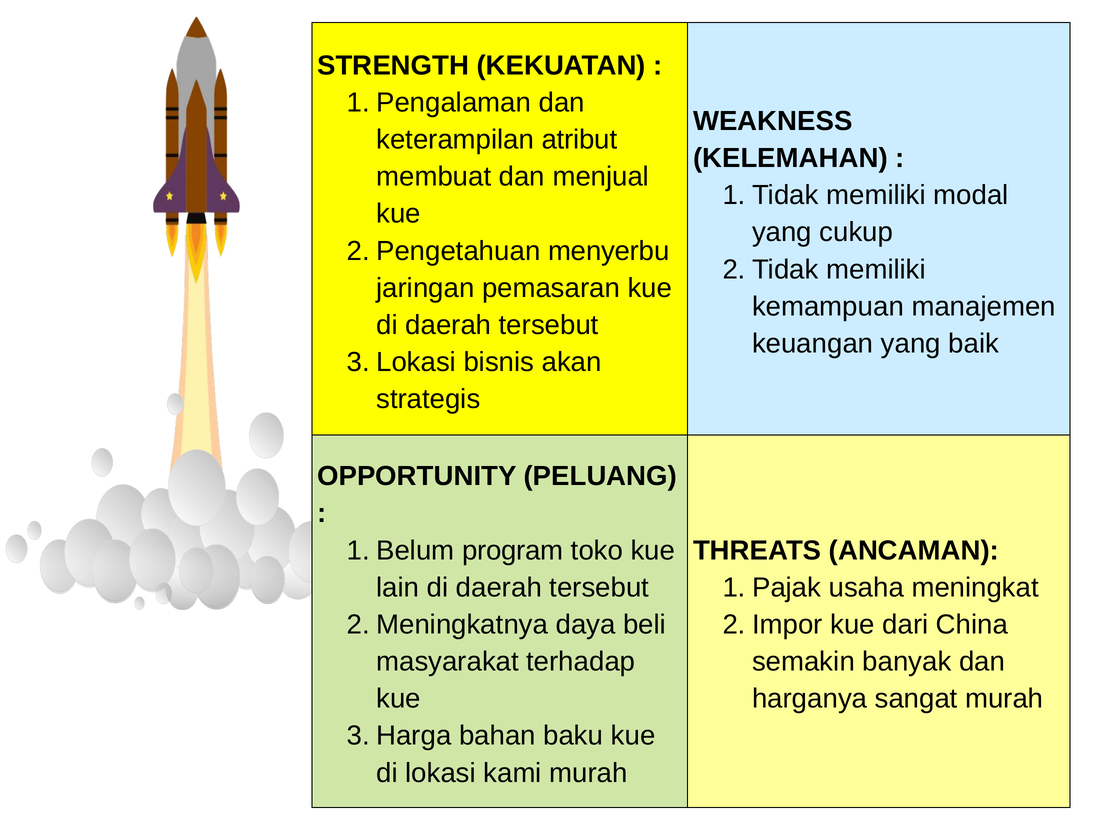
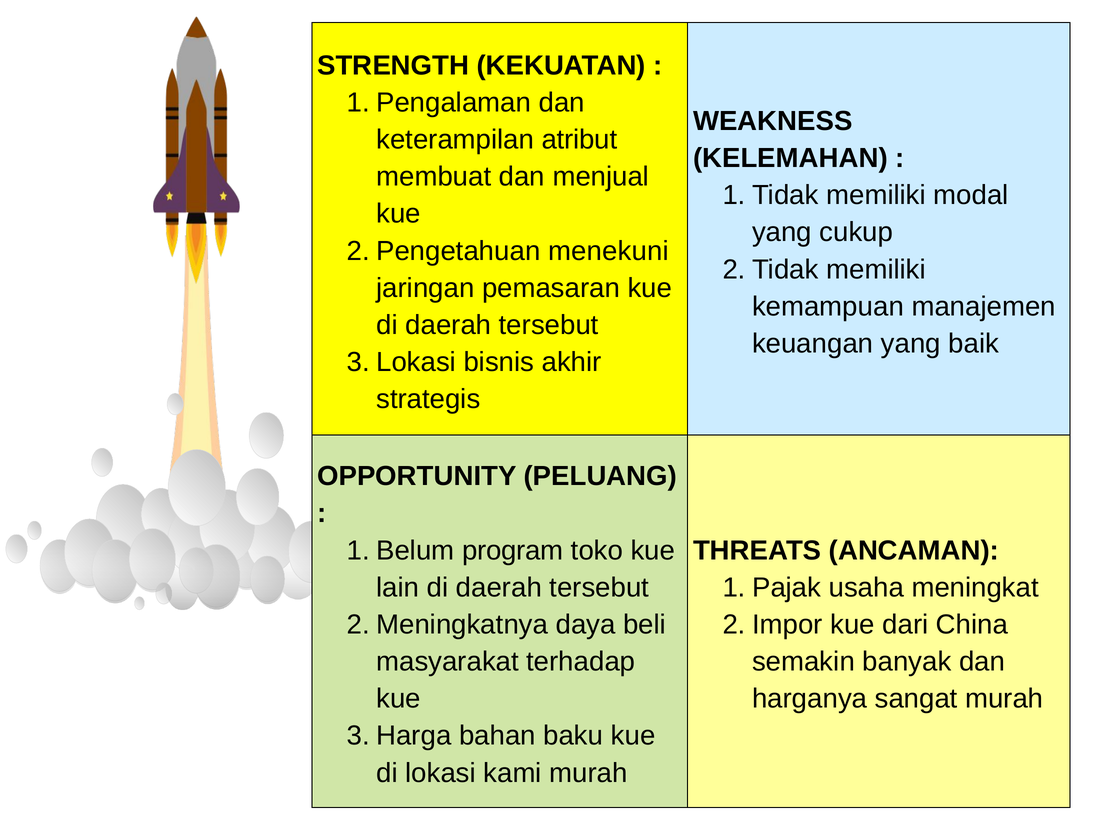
menyerbu: menyerbu -> menekuni
akan: akan -> akhir
